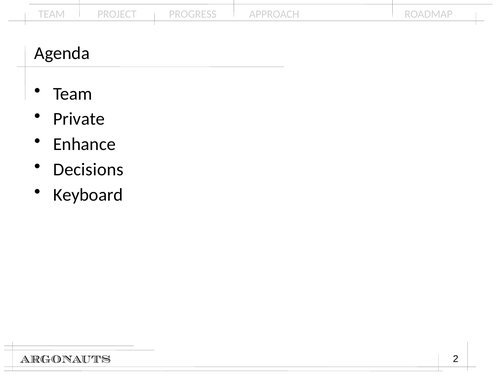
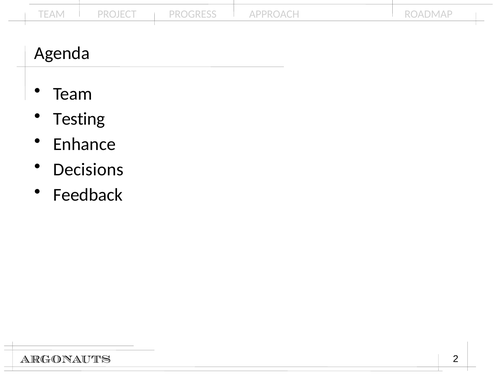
Private: Private -> Testing
Keyboard: Keyboard -> Feedback
